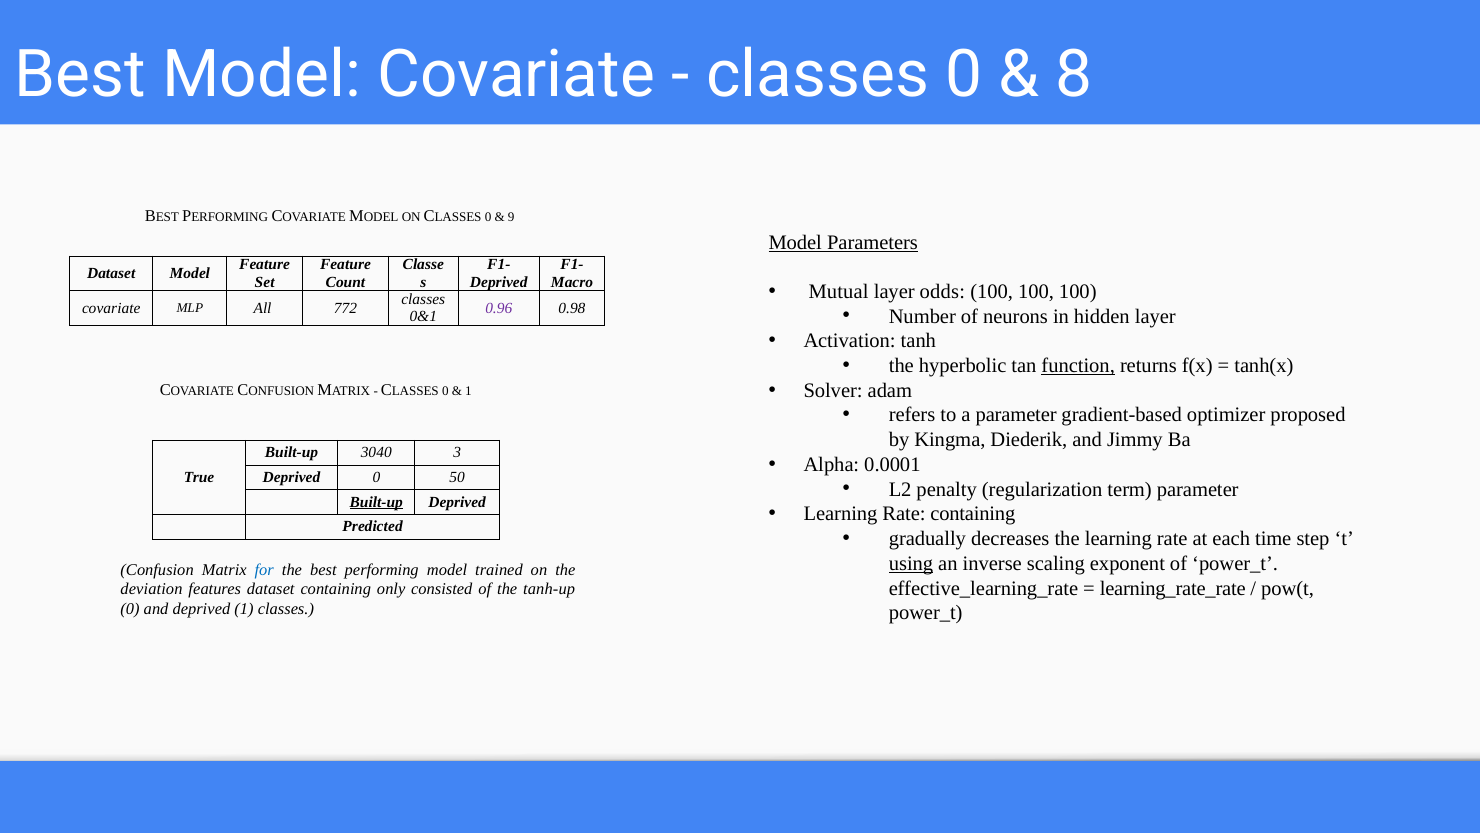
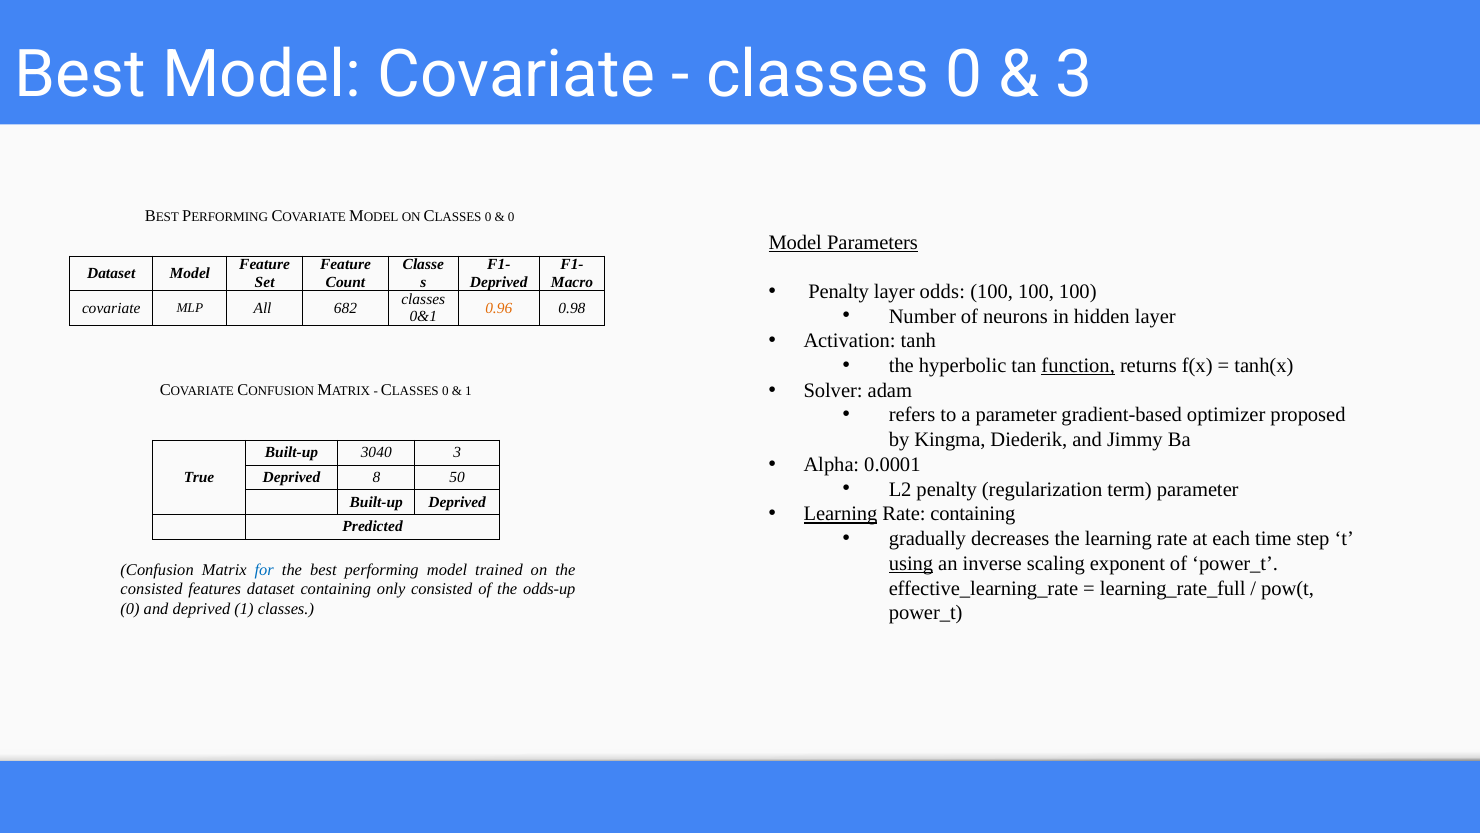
8 at (1074, 75): 8 -> 3
9 at (511, 217): 9 -> 0
Mutual at (839, 291): Mutual -> Penalty
772: 772 -> 682
0.96 colour: purple -> orange
Deprived 0: 0 -> 8
Built-up at (376, 502) underline: present -> none
Learning at (841, 514) underline: none -> present
learning_rate_rate: learning_rate_rate -> learning_rate_full
deviation at (152, 589): deviation -> consisted
tanh-up: tanh-up -> odds-up
